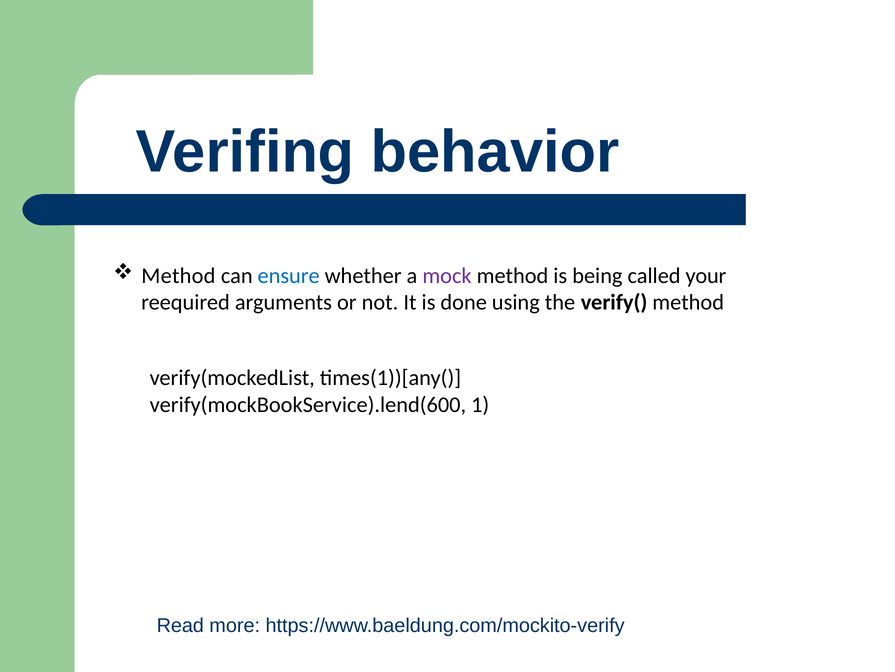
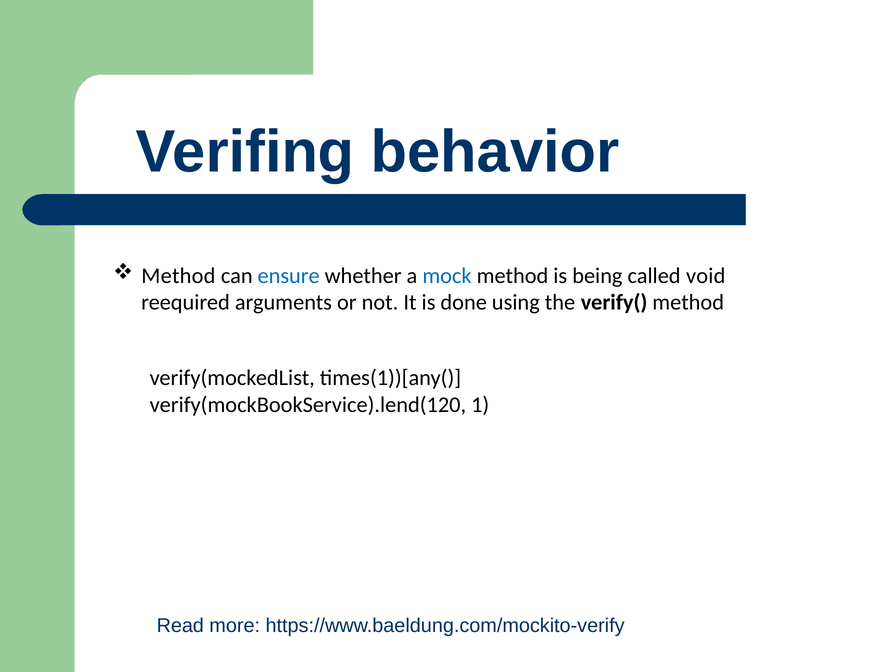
mock colour: purple -> blue
your: your -> void
verify(mockBookService).lend(600: verify(mockBookService).lend(600 -> verify(mockBookService).lend(120
